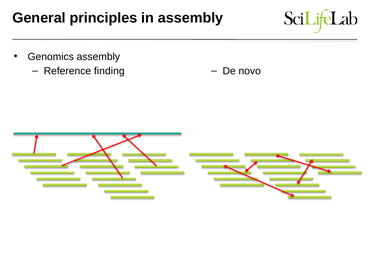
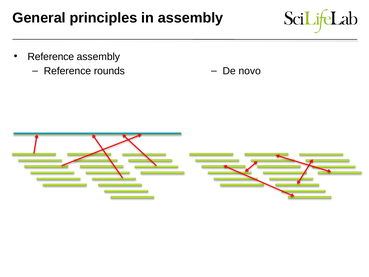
Genomics at (51, 57): Genomics -> Reference
finding: finding -> rounds
